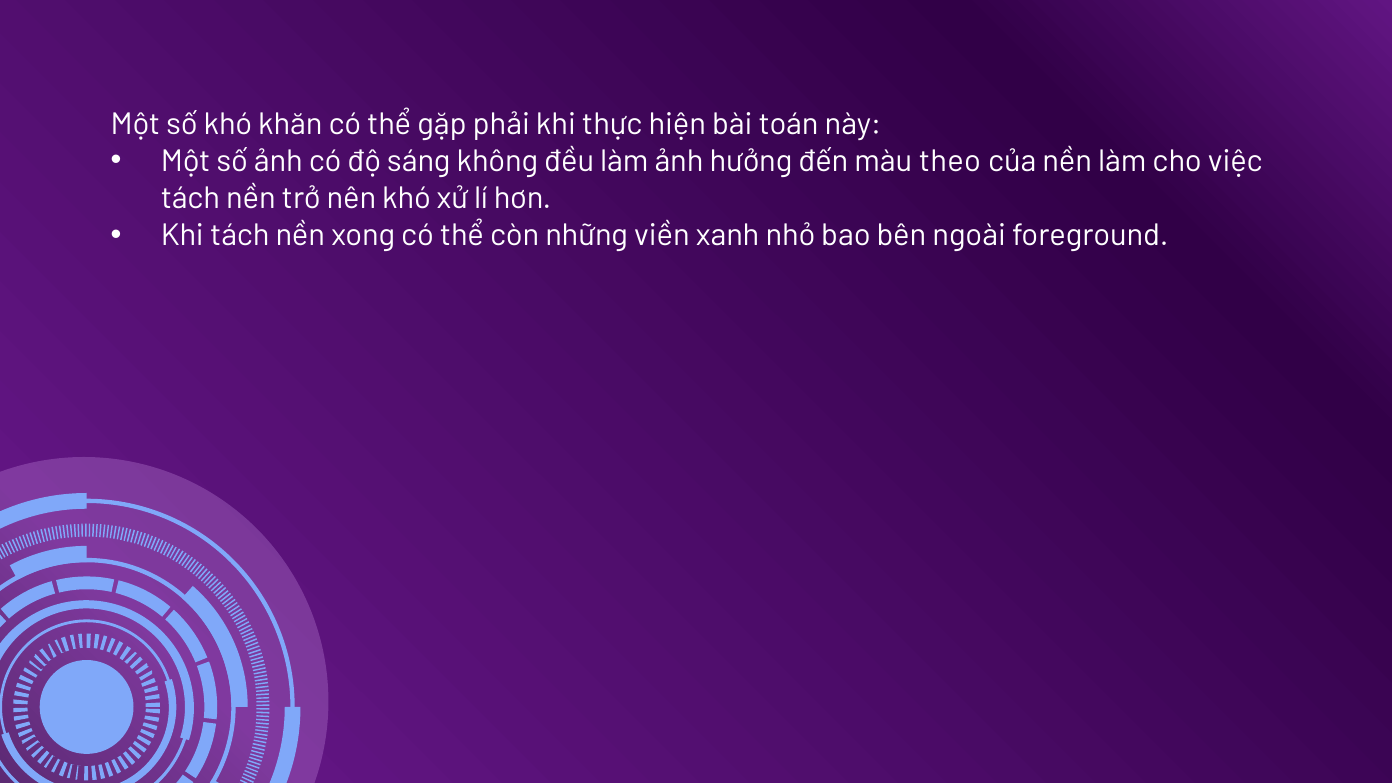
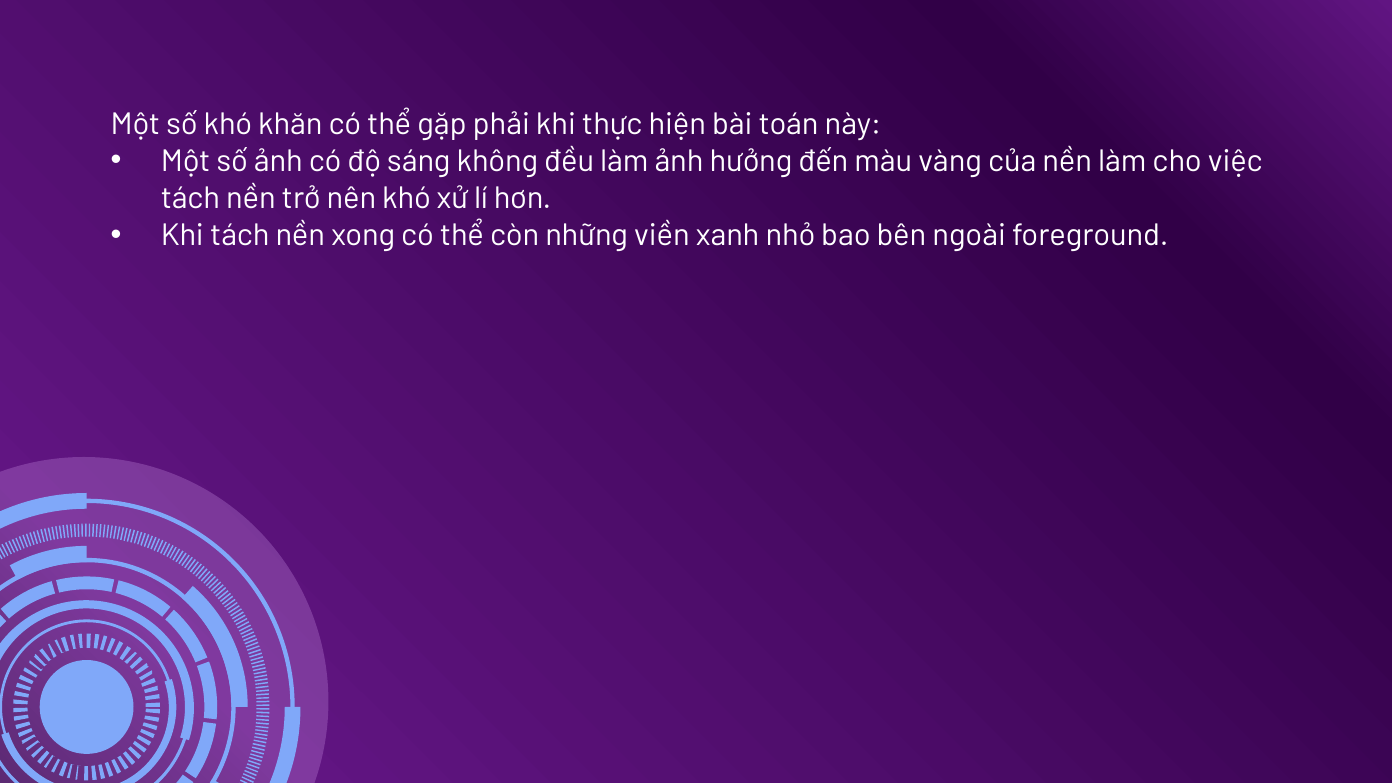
theo: theo -> vàng
